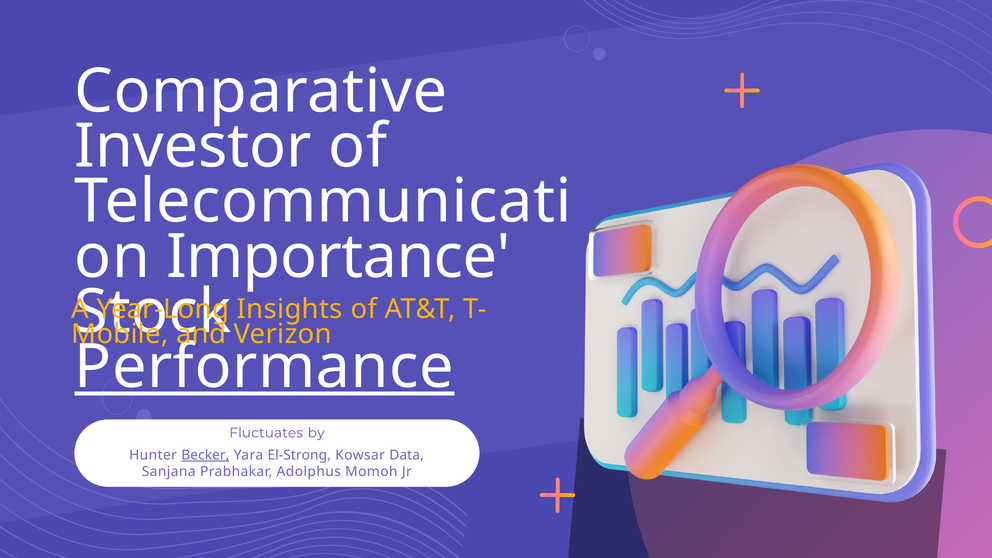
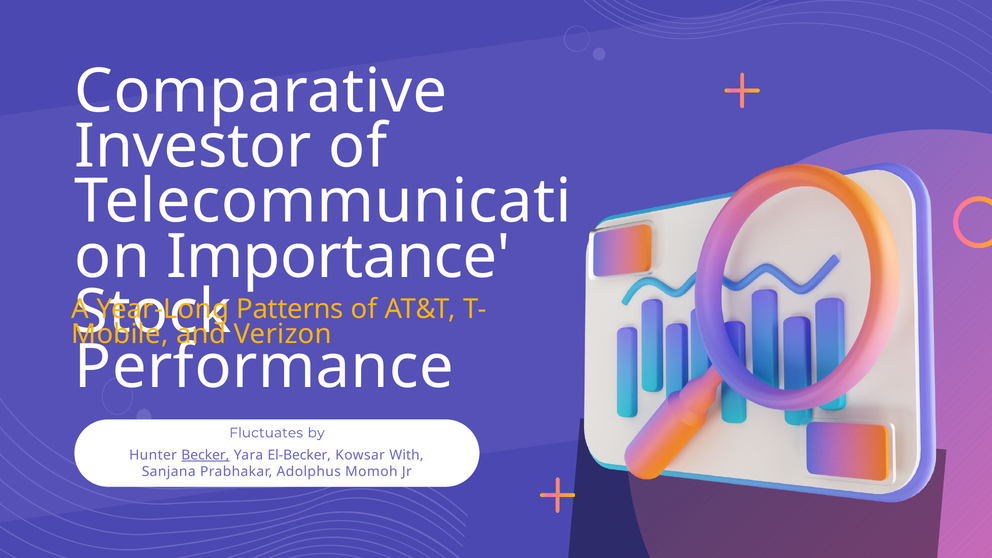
Insights: Insights -> Patterns
Performance underline: present -> none
El-Strong: El-Strong -> El-Becker
Data: Data -> With
